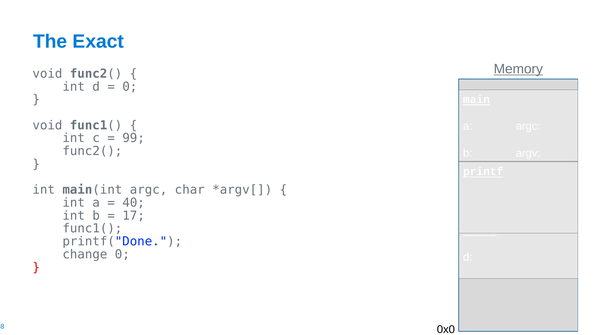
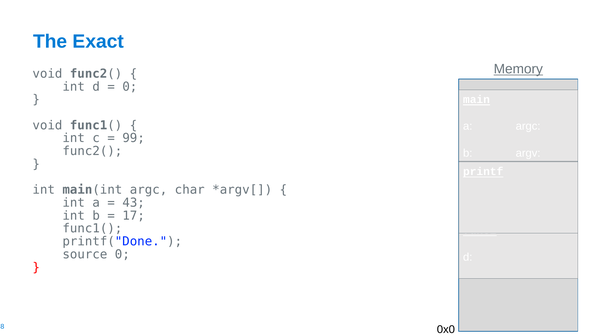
40: 40 -> 43
change: change -> source
